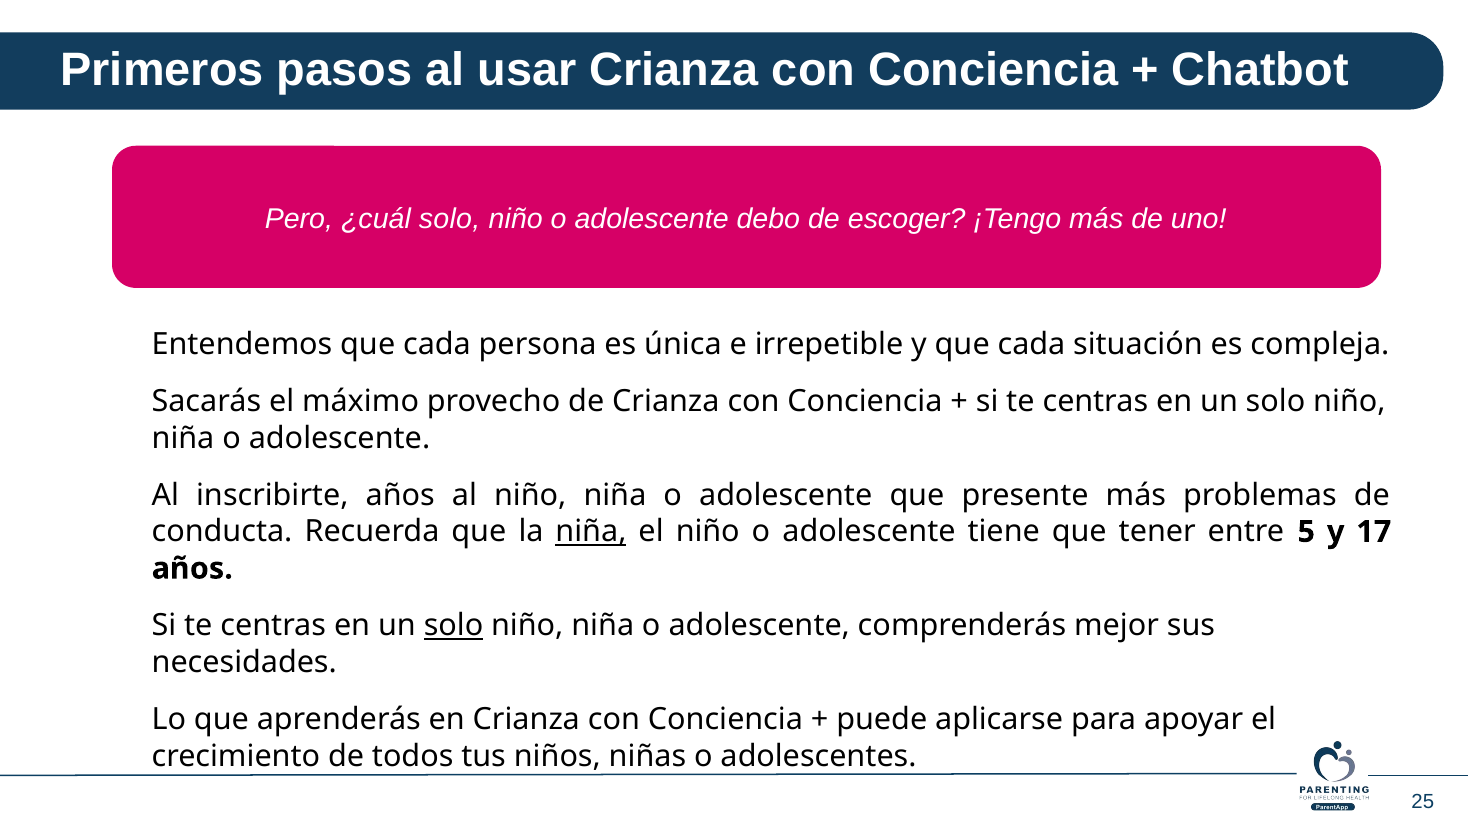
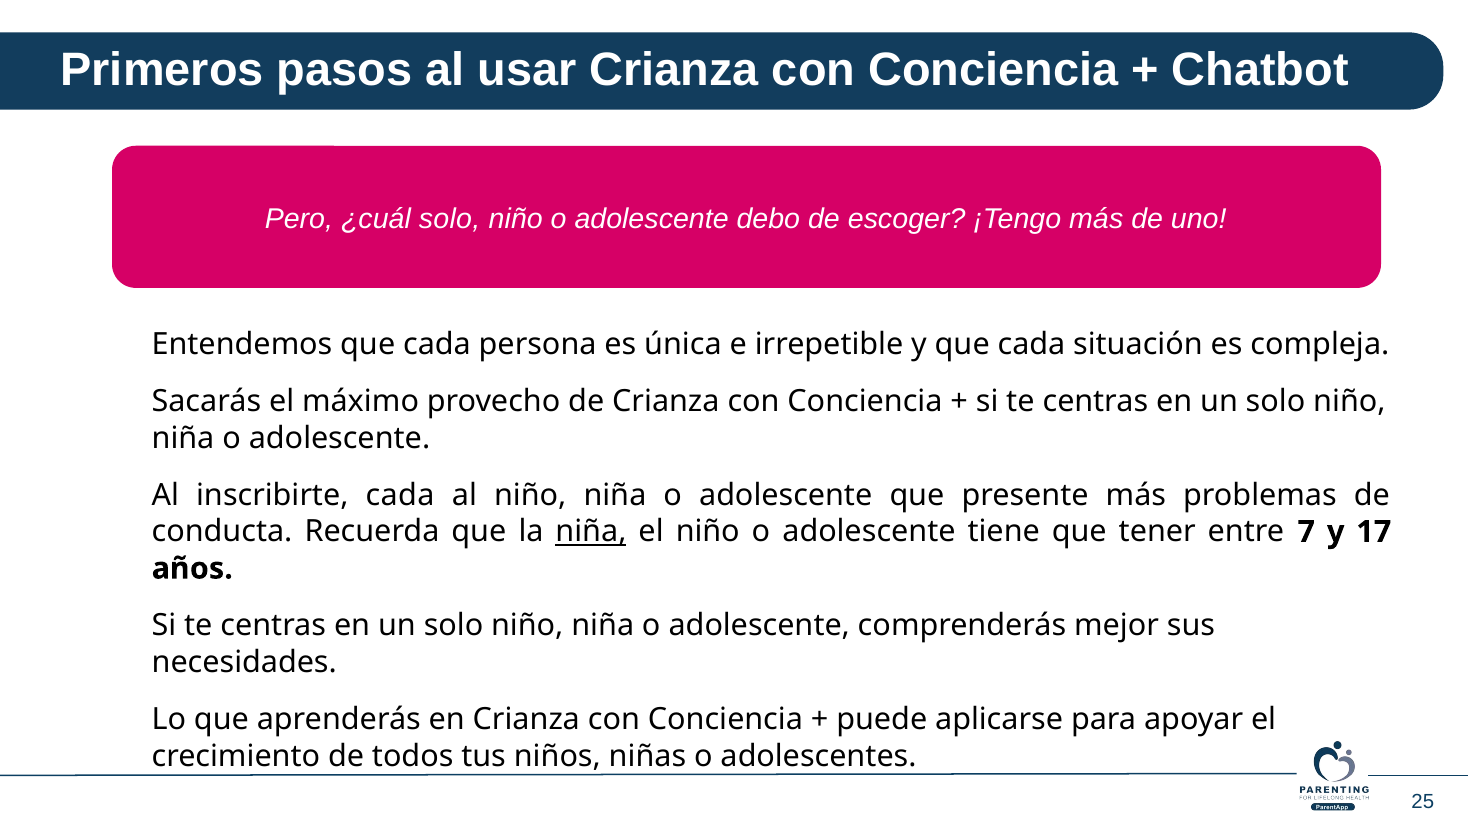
inscribirte años: años -> cada
5: 5 -> 7
solo at (454, 625) underline: present -> none
